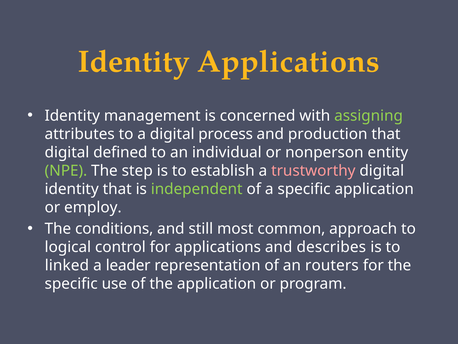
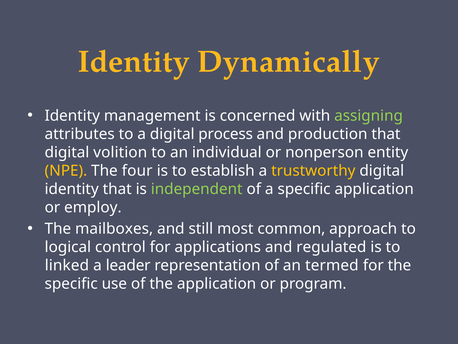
Identity Applications: Applications -> Dynamically
defined: defined -> volition
NPE colour: light green -> yellow
step: step -> four
trustworthy colour: pink -> yellow
conditions: conditions -> mailboxes
describes: describes -> regulated
routers: routers -> termed
